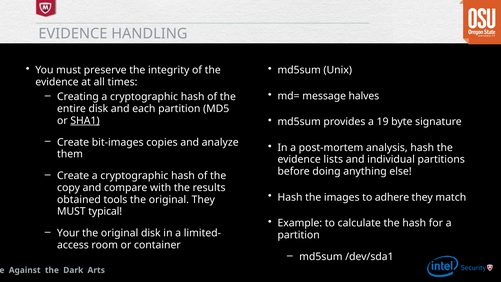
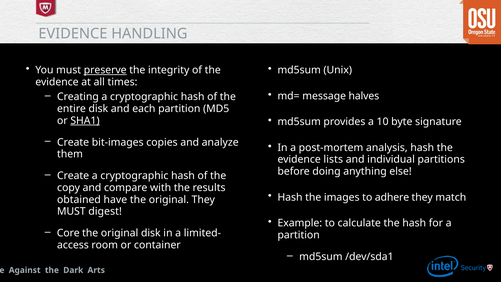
preserve underline: none -> present
19: 19 -> 10
tools: tools -> have
typical: typical -> digest
Your: Your -> Core
